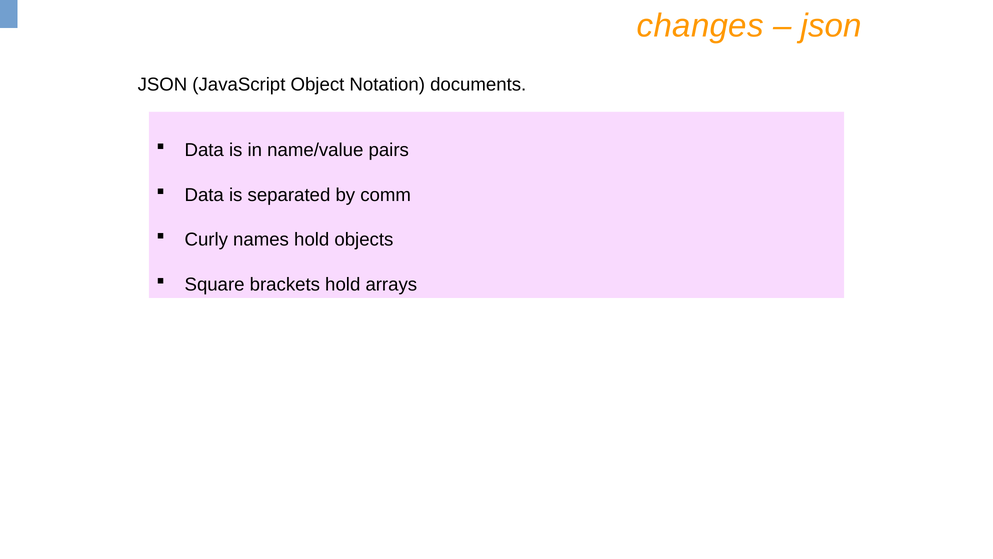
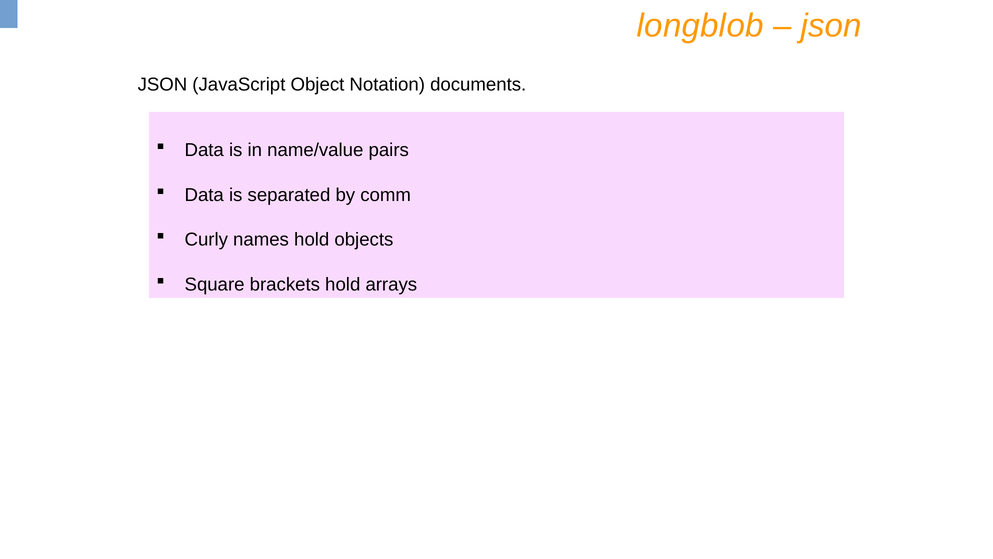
changes: changes -> longblob
